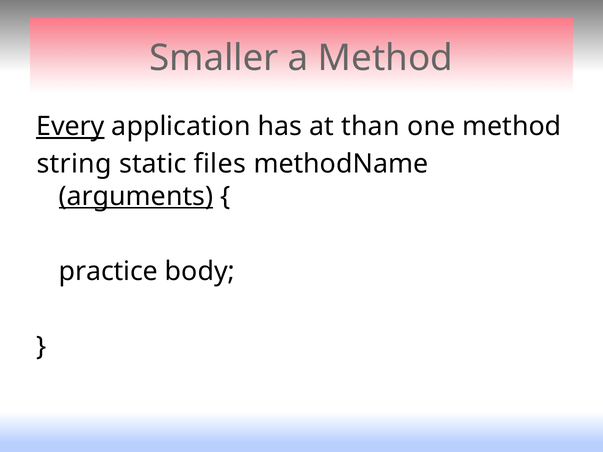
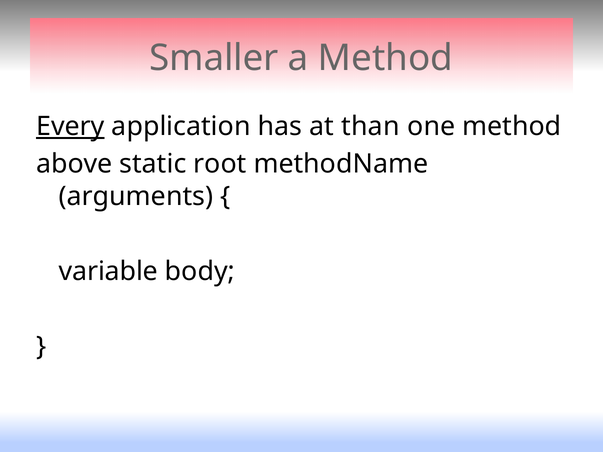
string: string -> above
files: files -> root
arguments underline: present -> none
practice: practice -> variable
